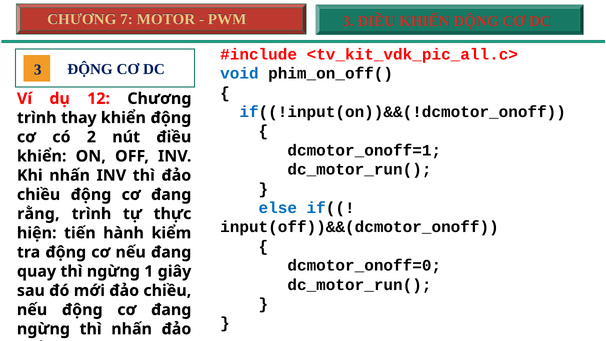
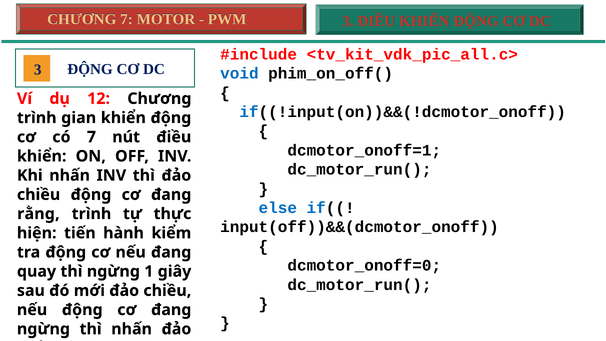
thay: thay -> gian
có 2: 2 -> 7
